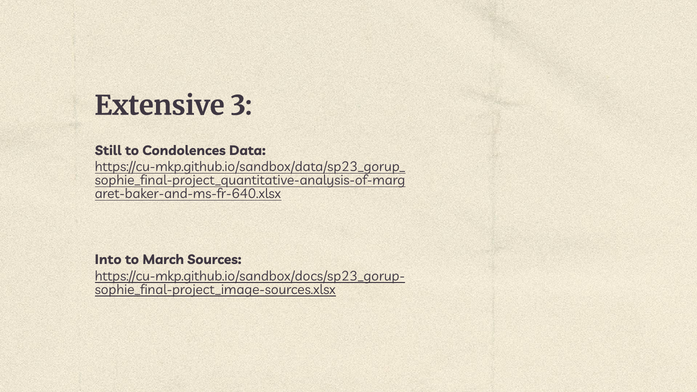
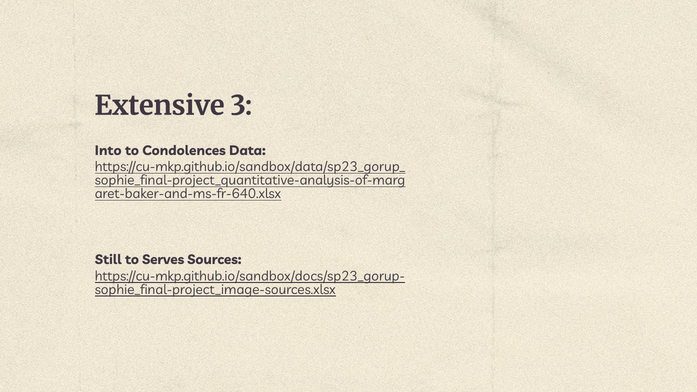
Still: Still -> Into
Into: Into -> Still
March: March -> Serves
